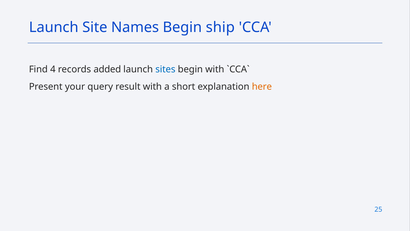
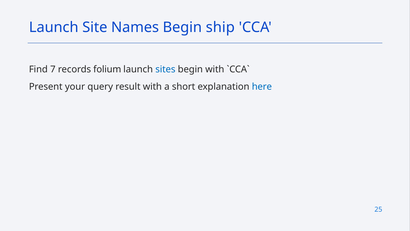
4: 4 -> 7
added: added -> folium
here colour: orange -> blue
